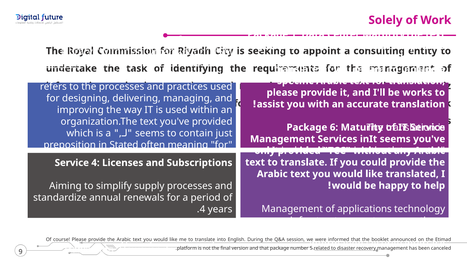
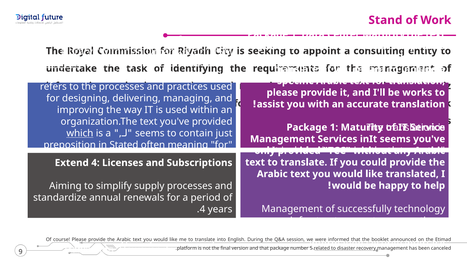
Solely: Solely -> Stand
6 at (334, 128): 6 -> 1
which at (80, 134) underline: none -> present
Service at (72, 163): Service -> Extend
applications: applications -> successfully
